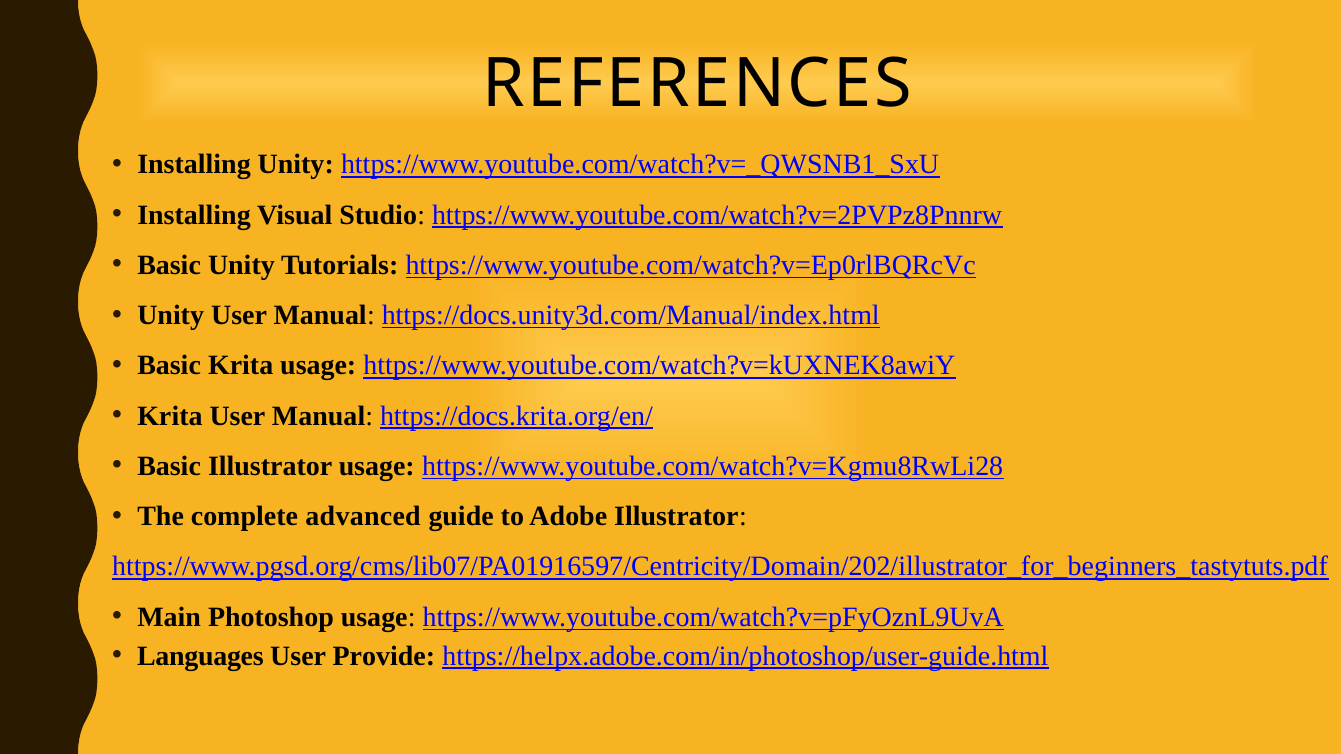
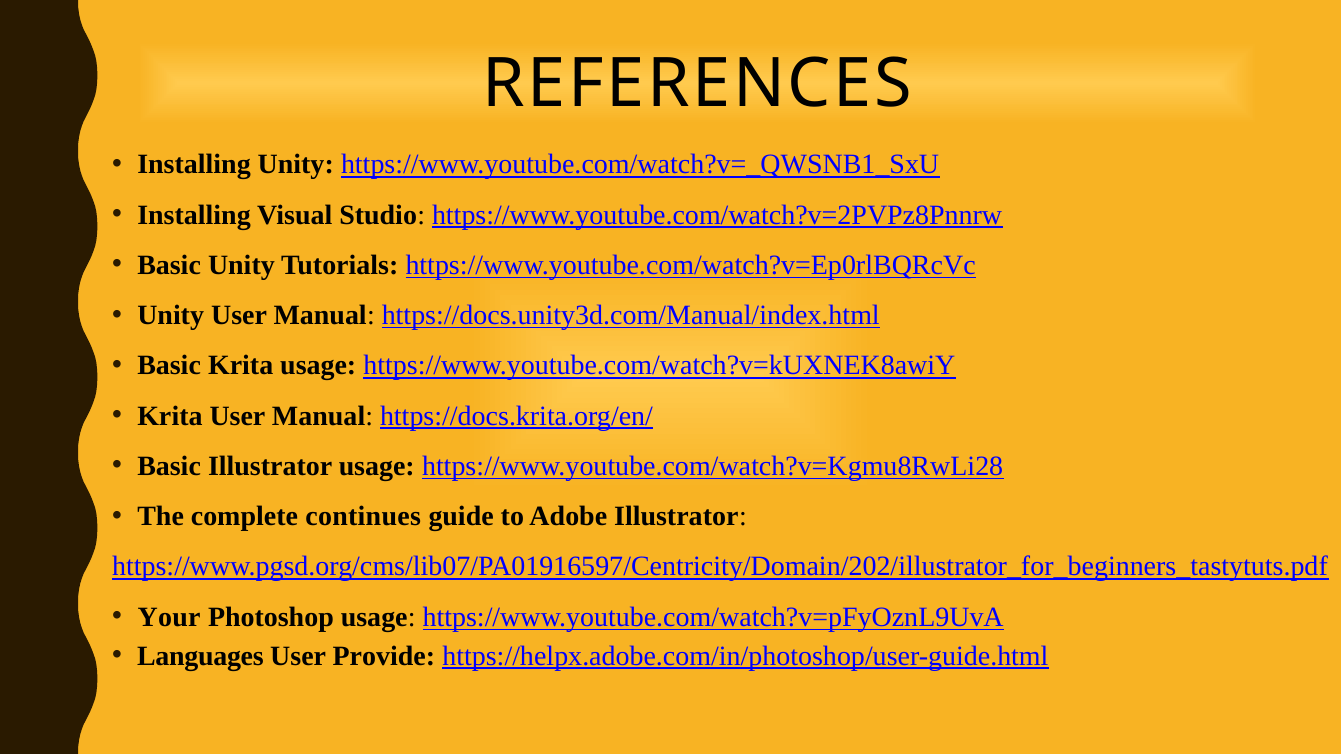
advanced: advanced -> continues
Main: Main -> Your
